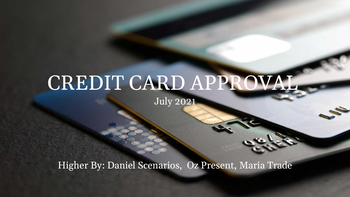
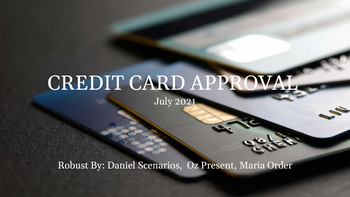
Higher: Higher -> Robust
Trade: Trade -> Order
